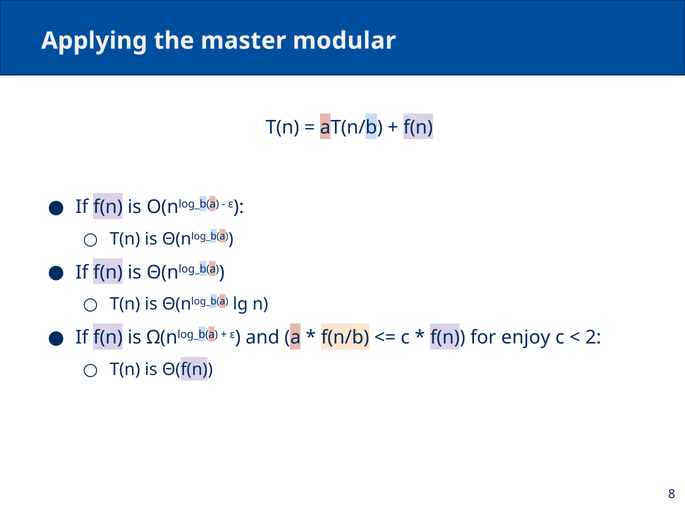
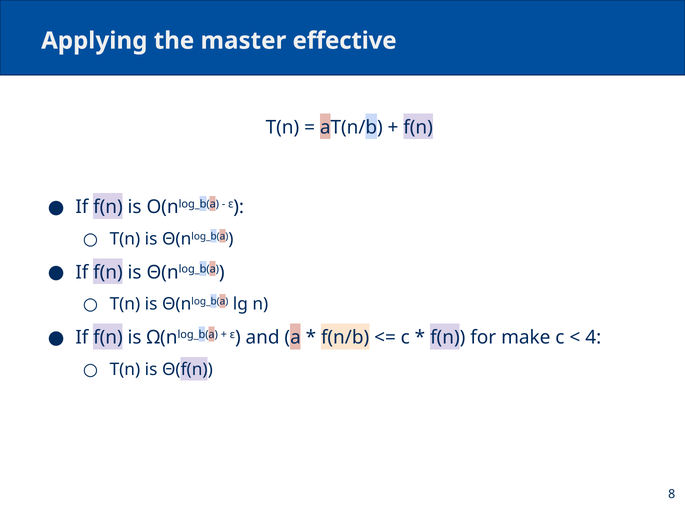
modular: modular -> effective
enjoy: enjoy -> make
2: 2 -> 4
